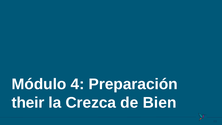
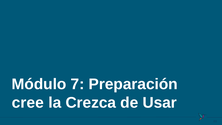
4: 4 -> 7
their: their -> cree
Bien: Bien -> Usar
